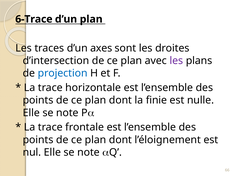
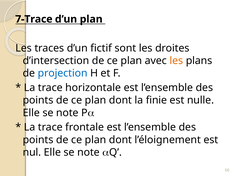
6-Trace: 6-Trace -> 7-Trace
axes: axes -> fictif
les at (176, 61) colour: purple -> orange
